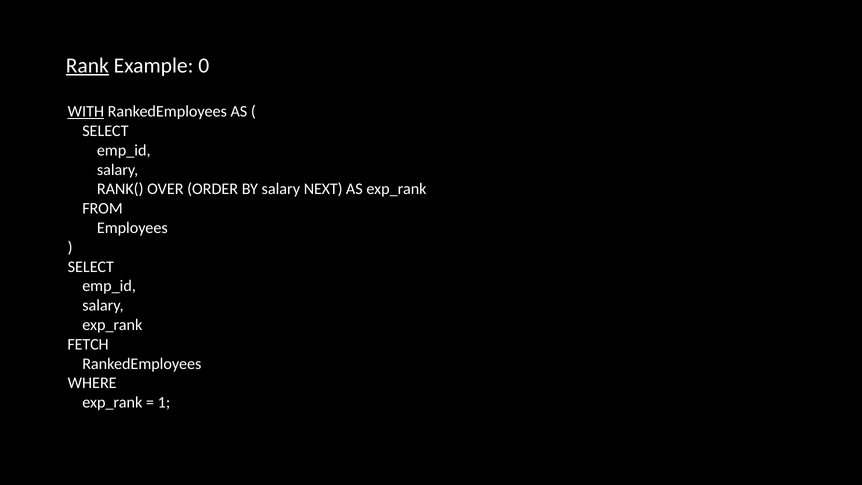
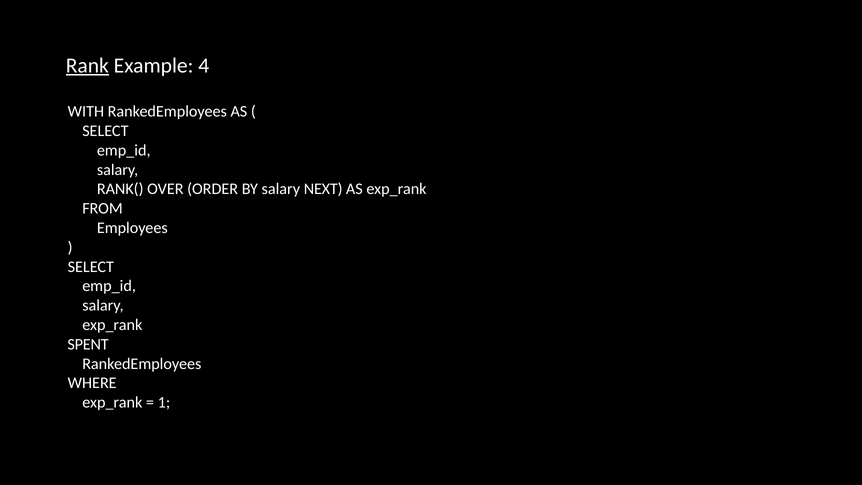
0: 0 -> 4
WITH underline: present -> none
FETCH: FETCH -> SPENT
